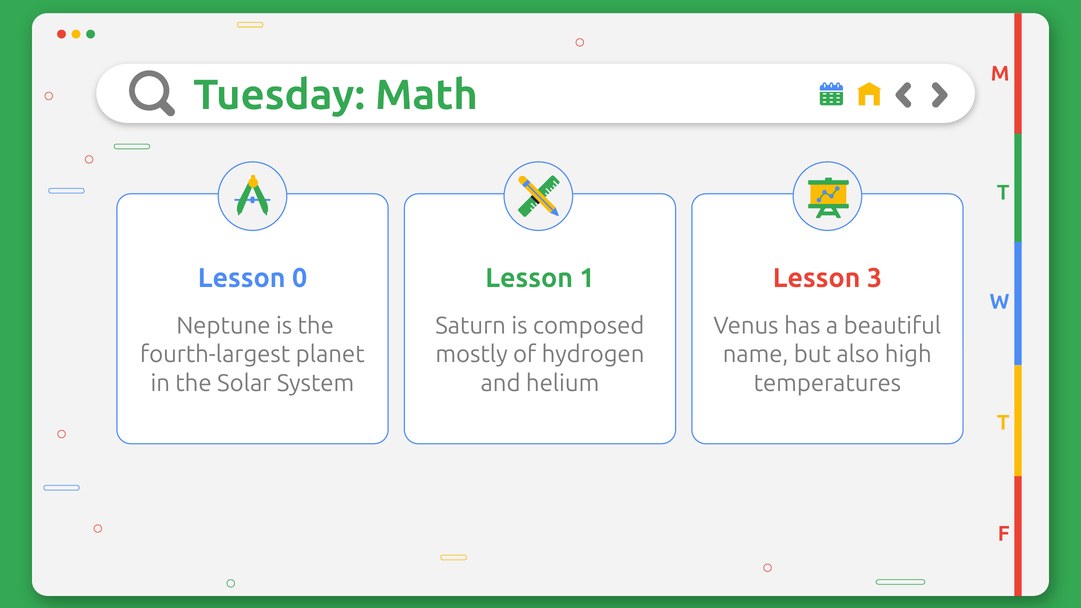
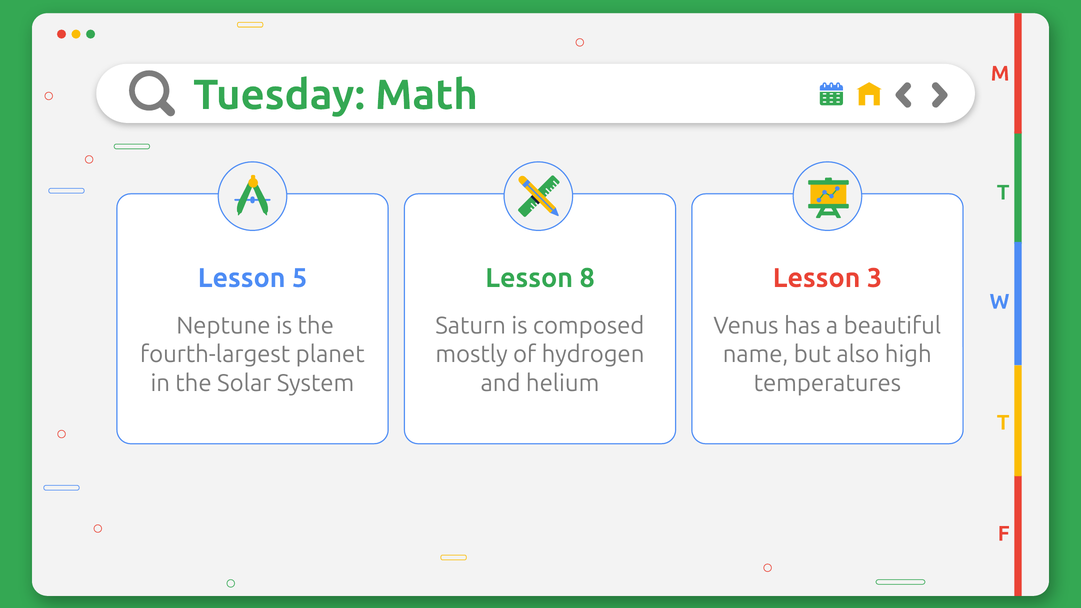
0: 0 -> 5
1: 1 -> 8
